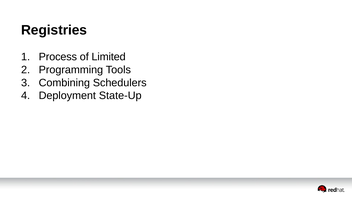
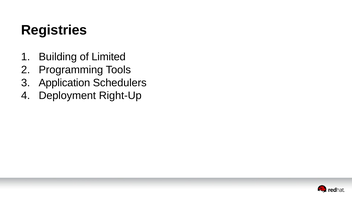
Process: Process -> Building
Combining: Combining -> Application
State-Up: State-Up -> Right-Up
